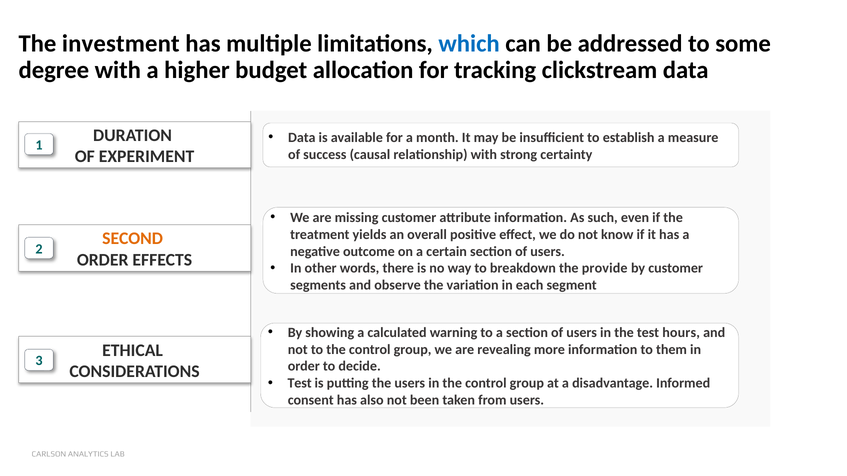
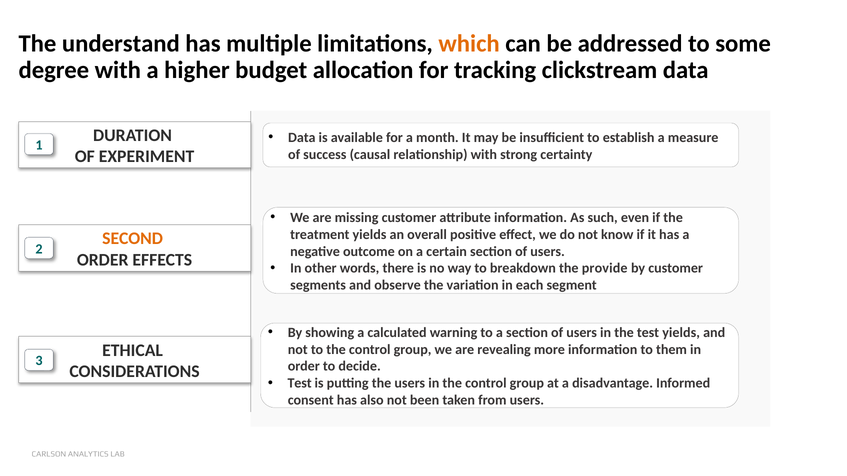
investment: investment -> understand
which colour: blue -> orange
test hours: hours -> yields
